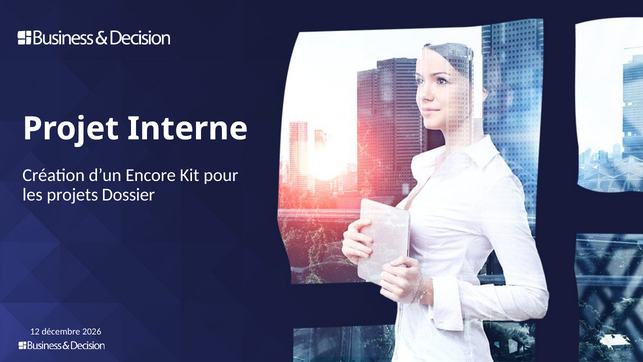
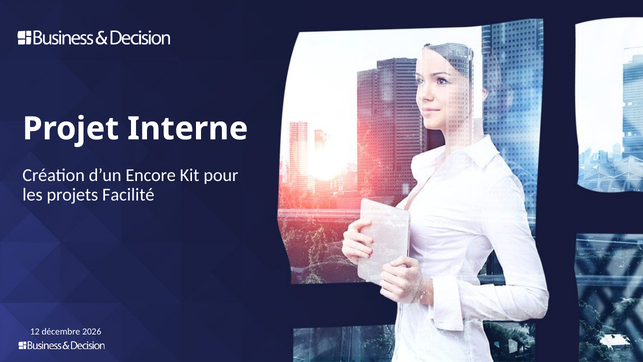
Dossier: Dossier -> Facilité
